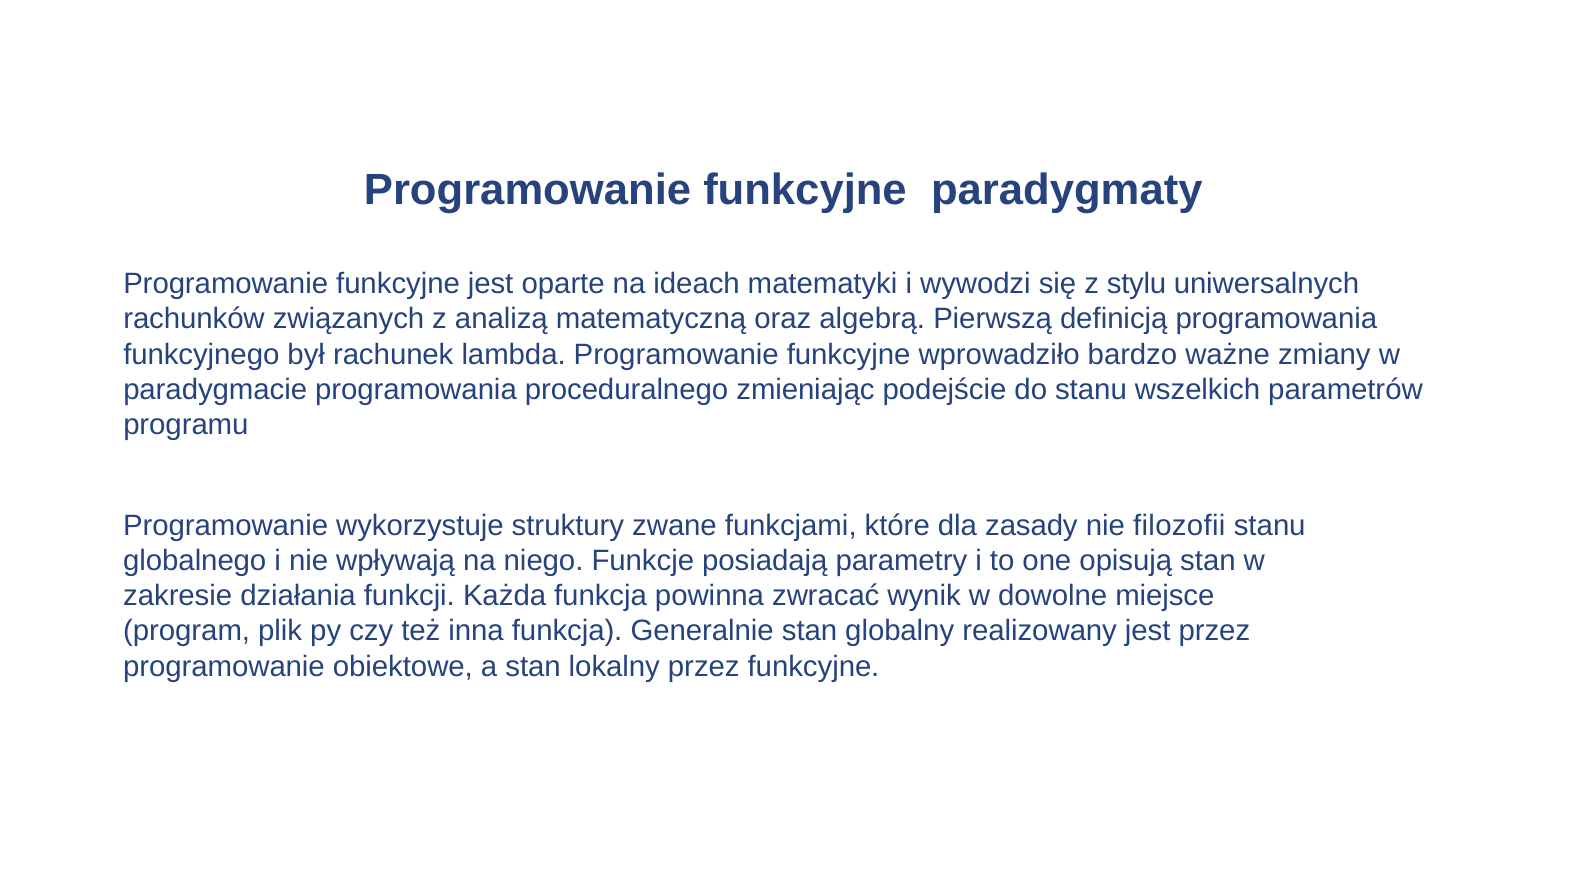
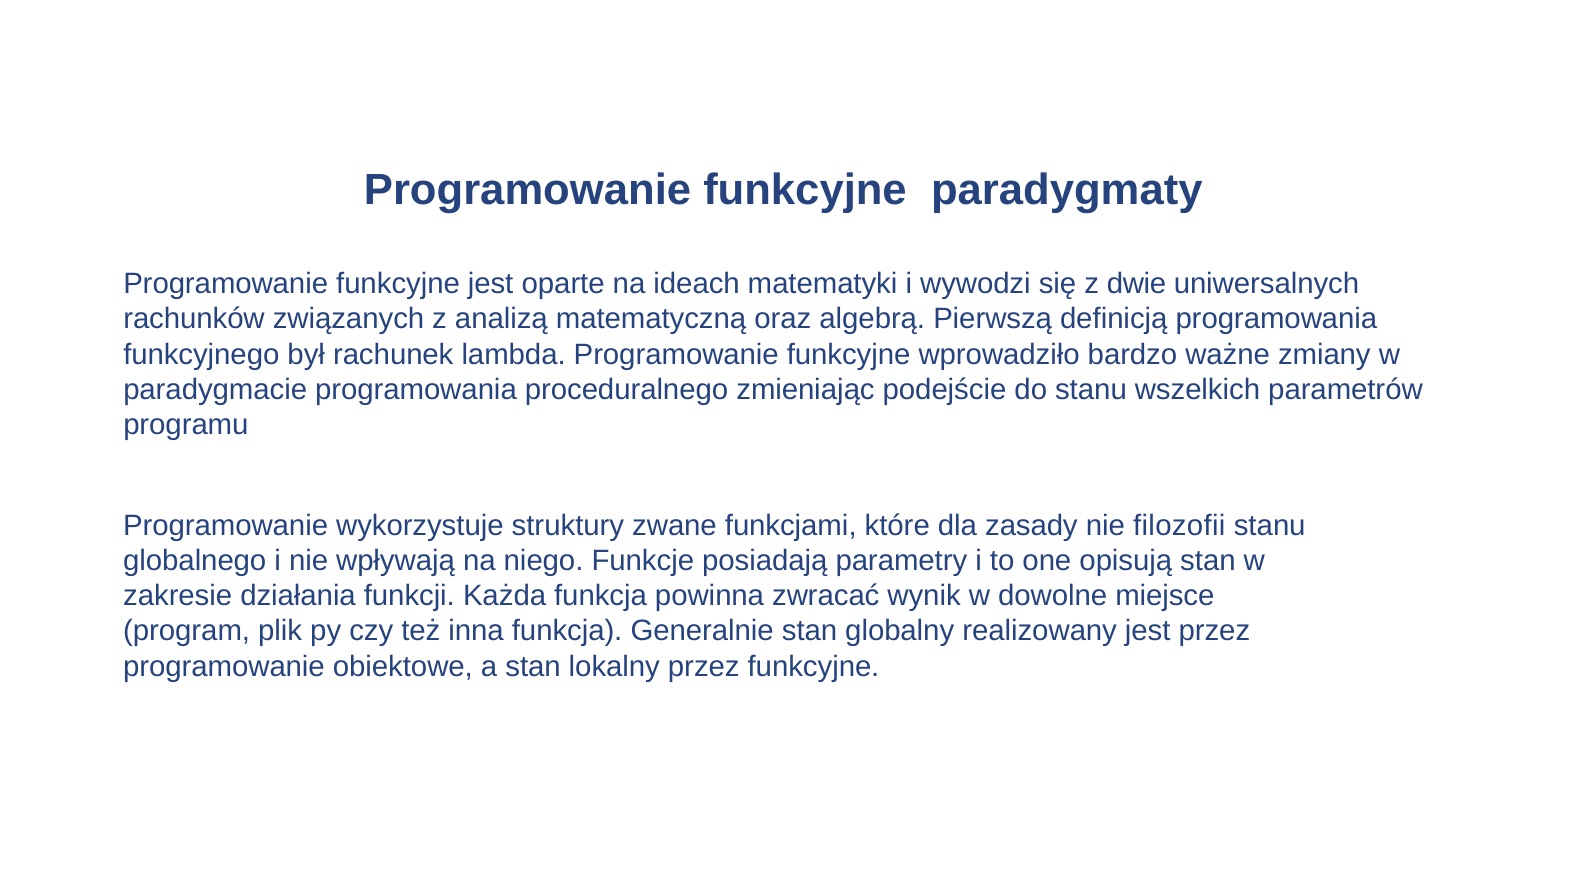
stylu: stylu -> dwie
